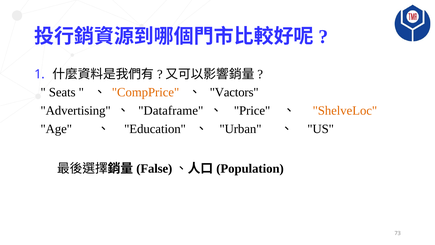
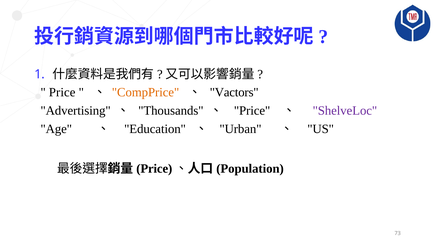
Seats at (62, 92): Seats -> Price
Dataframe: Dataframe -> Thousands
ShelveLoc colour: orange -> purple
False at (154, 168): False -> Price
